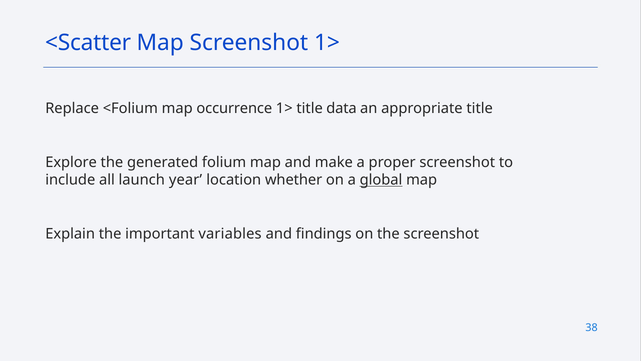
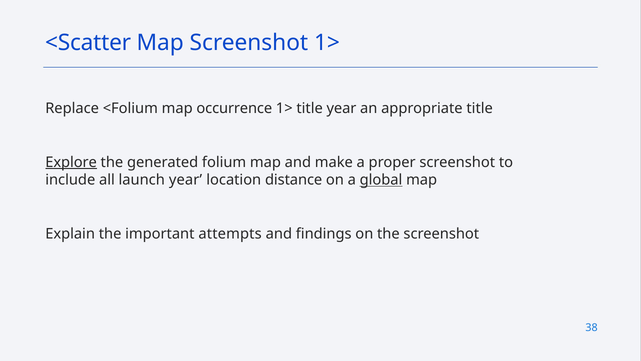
title data: data -> year
Explore underline: none -> present
whether: whether -> distance
variables: variables -> attempts
